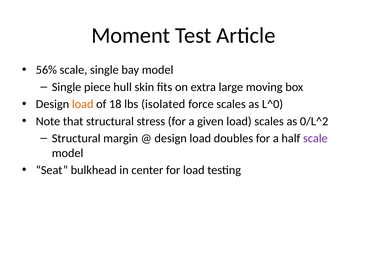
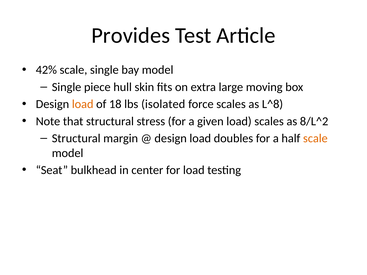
Moment: Moment -> Provides
56%: 56% -> 42%
L^0: L^0 -> L^8
0/L^2: 0/L^2 -> 8/L^2
scale at (315, 138) colour: purple -> orange
